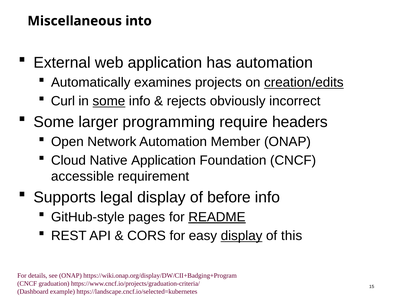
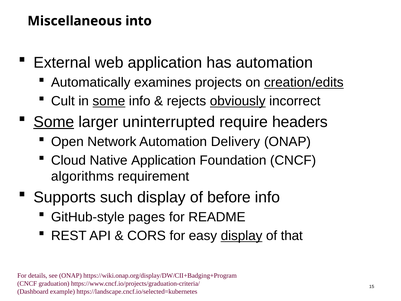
Curl: Curl -> Cult
obviously underline: none -> present
Some at (54, 122) underline: none -> present
programming: programming -> uninterrupted
Member: Member -> Delivery
accessible: accessible -> algorithms
legal: legal -> such
README underline: present -> none
this: this -> that
